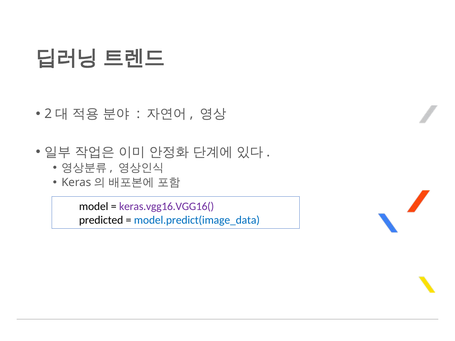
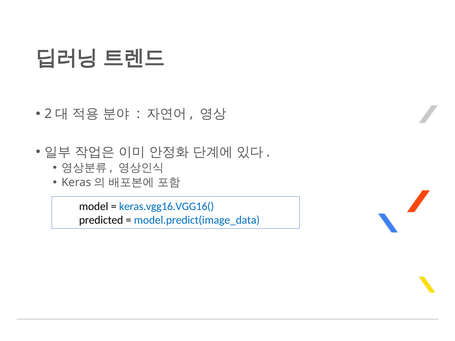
keras.vgg16.VGG16( colour: purple -> blue
